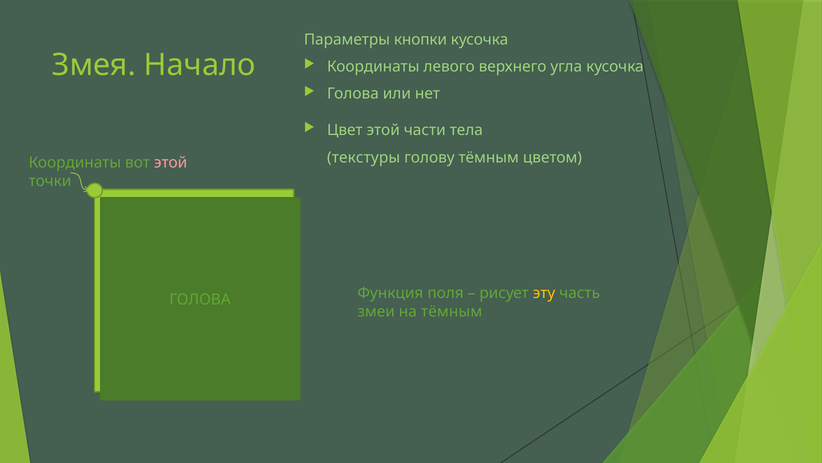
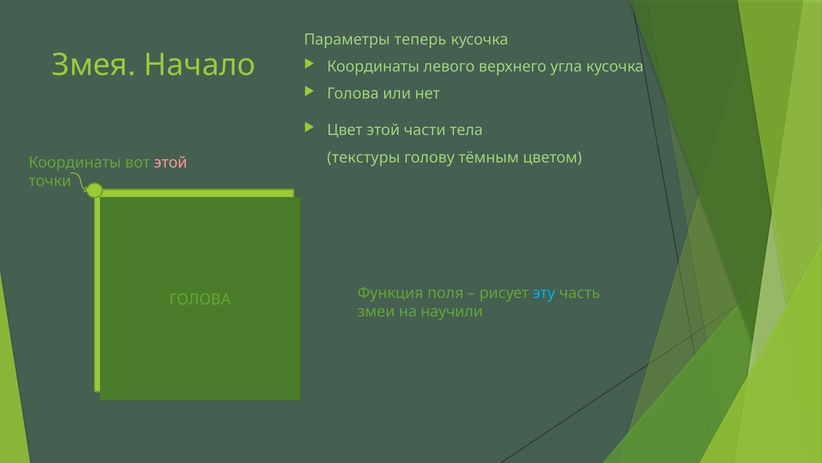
кнопки: кнопки -> теперь
эту colour: yellow -> light blue
на тёмным: тёмным -> научили
